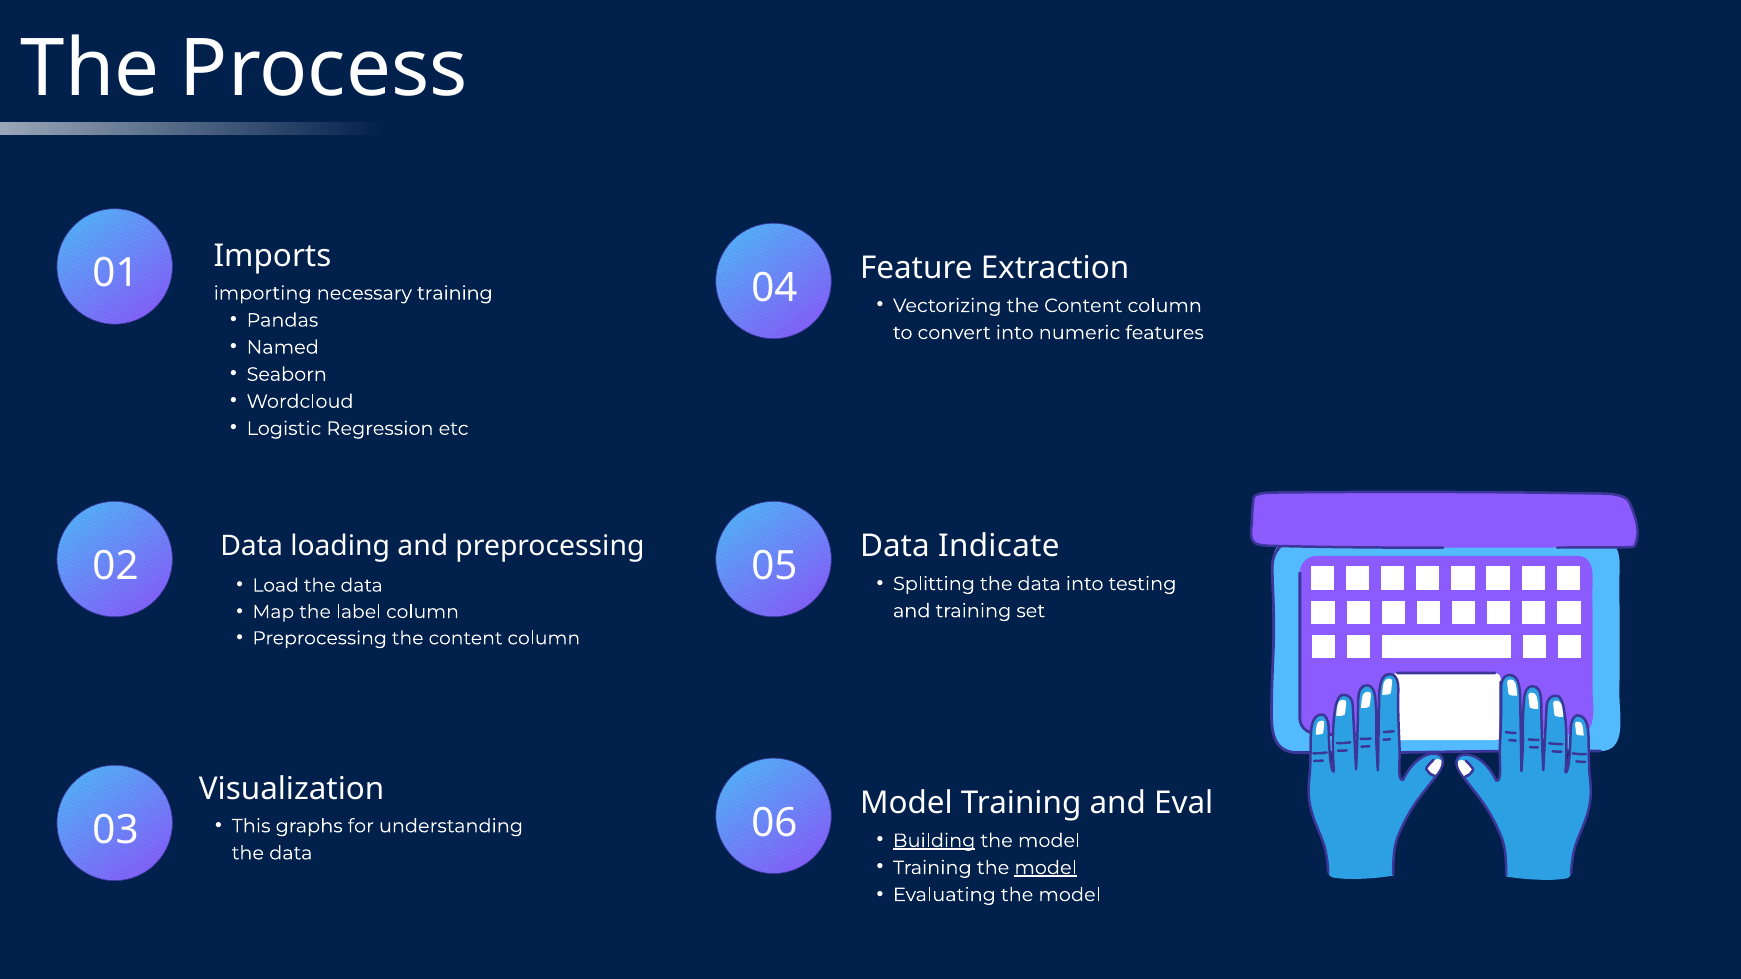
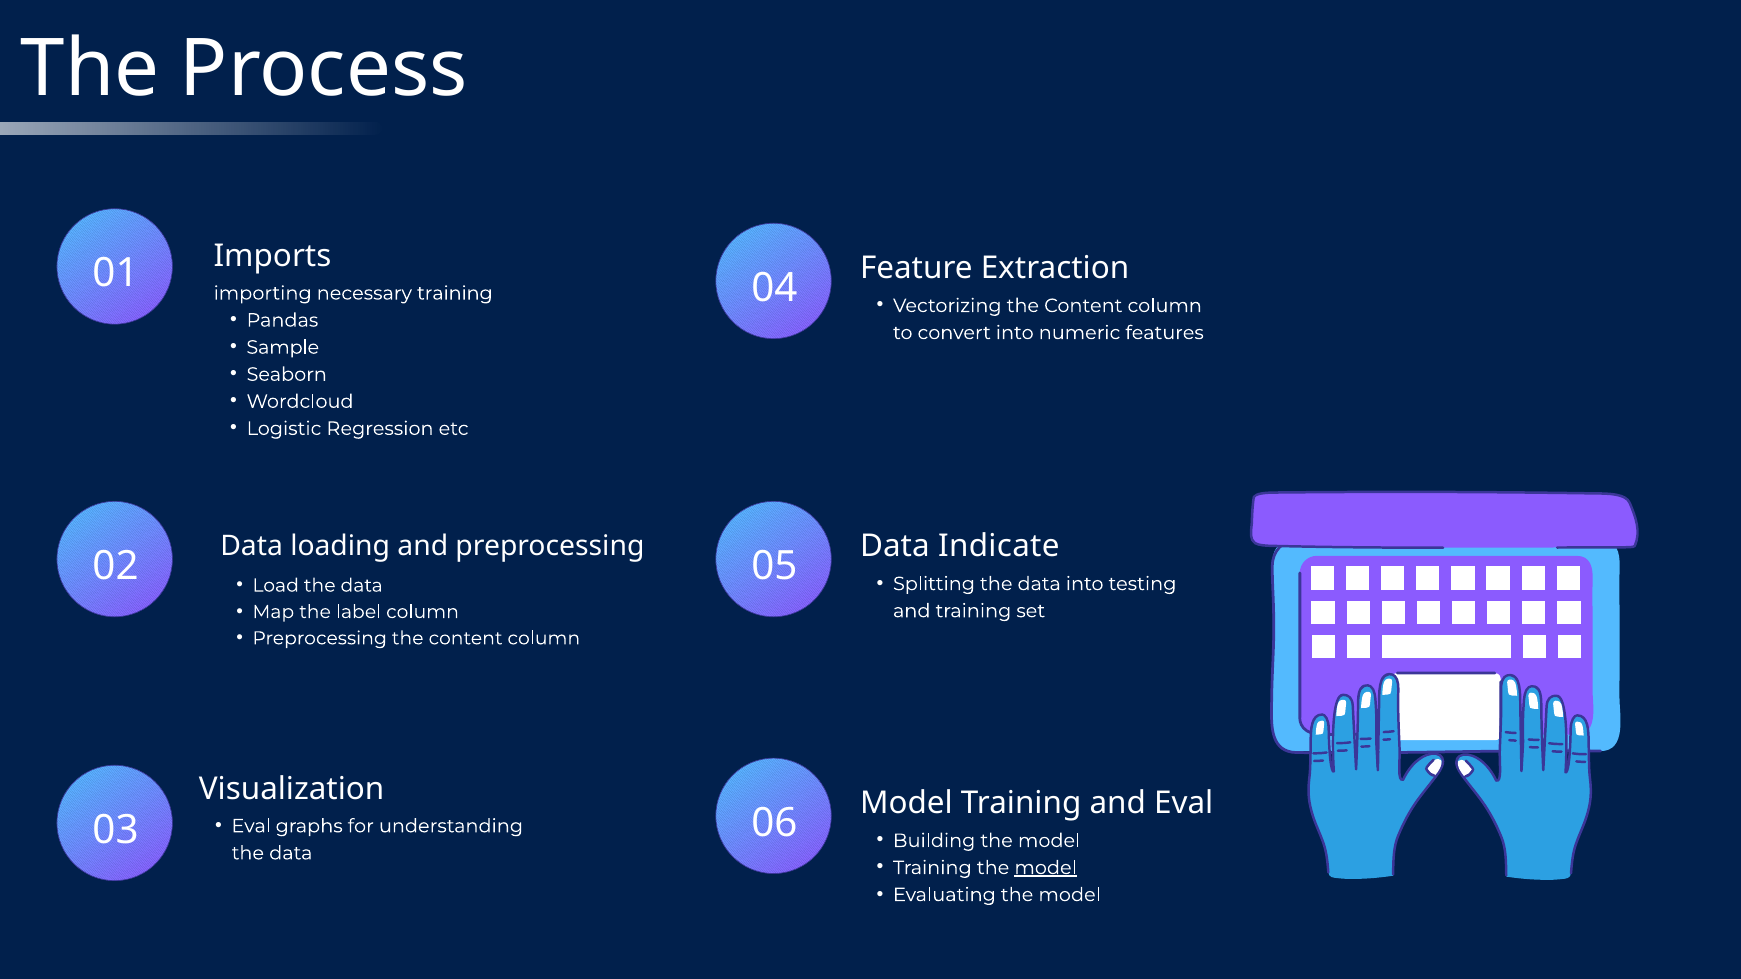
Named: Named -> Sample
Building underline: present -> none
This at (251, 826): This -> Eval
